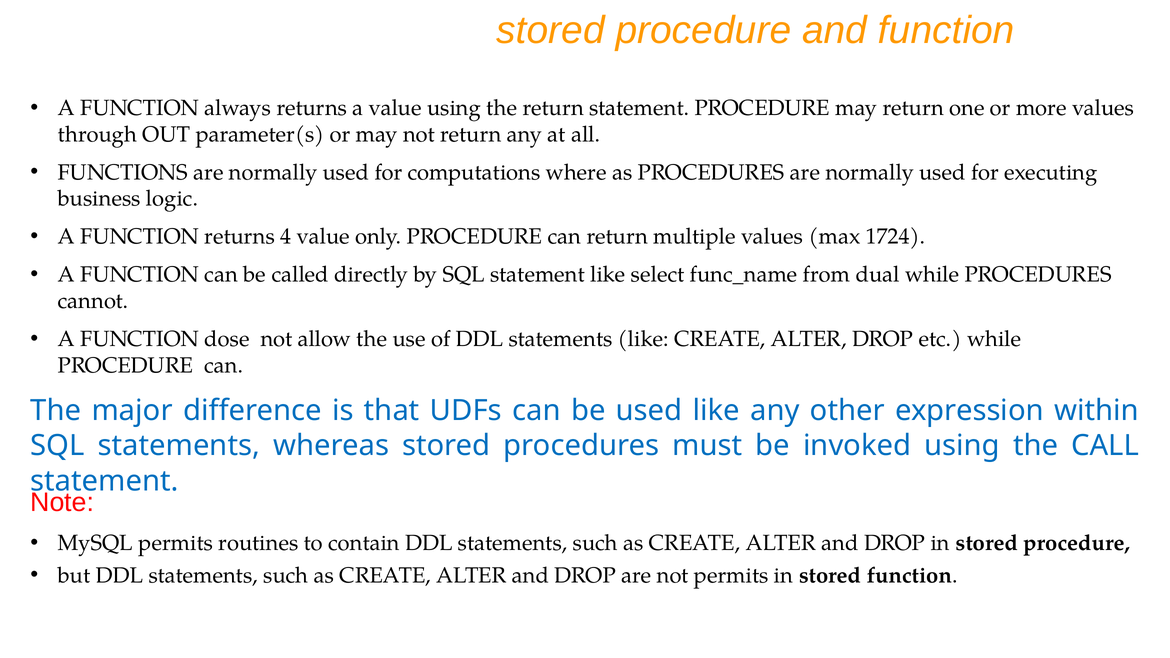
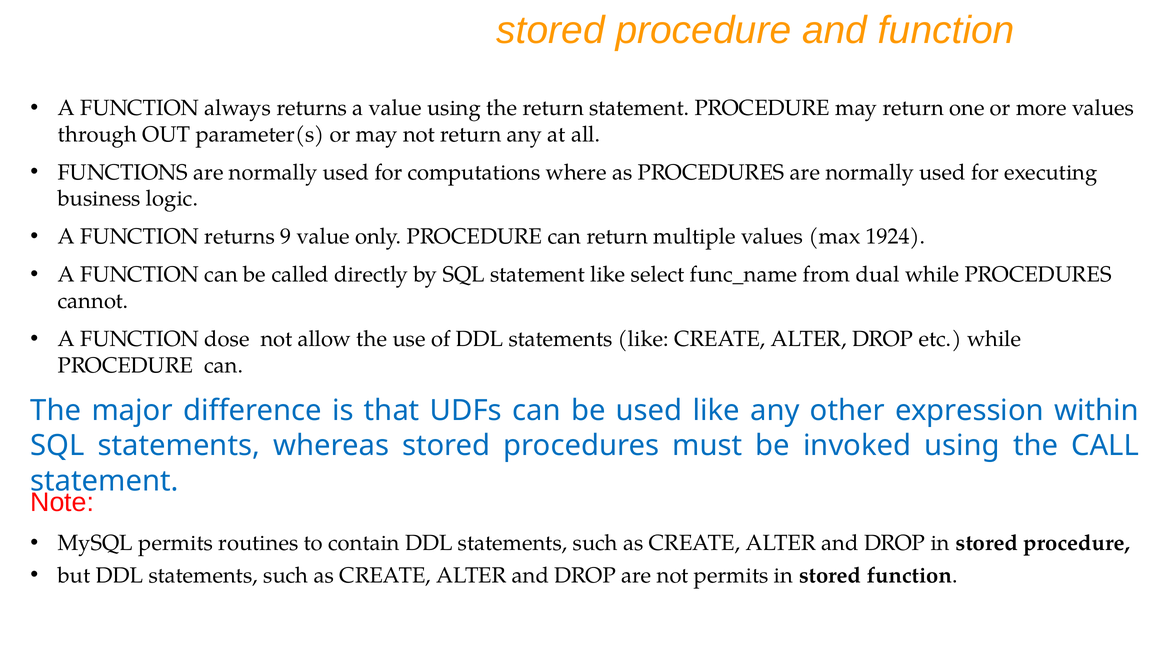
4: 4 -> 9
1724: 1724 -> 1924
